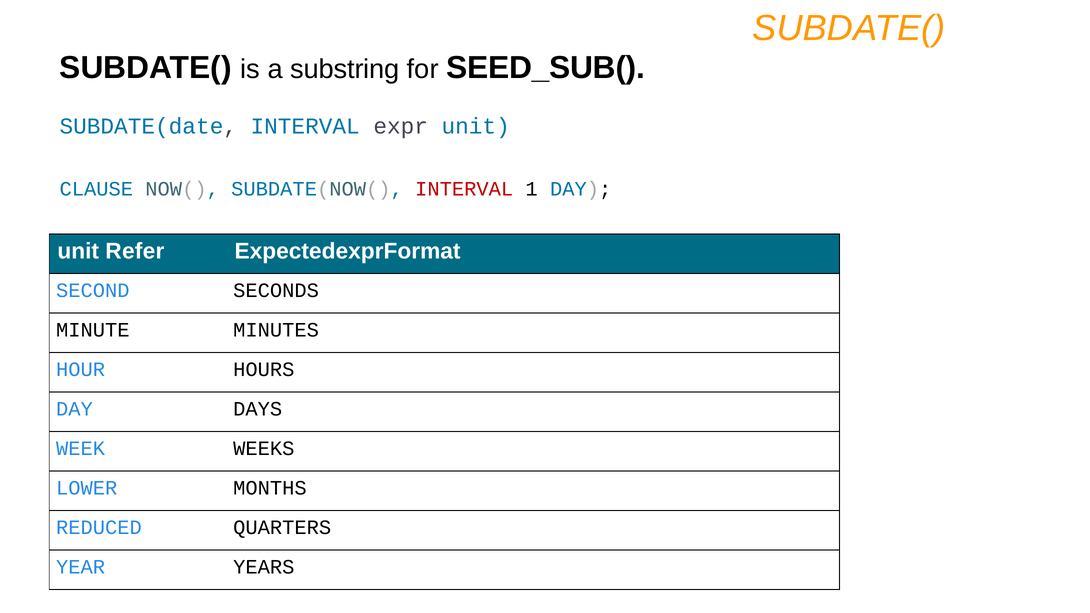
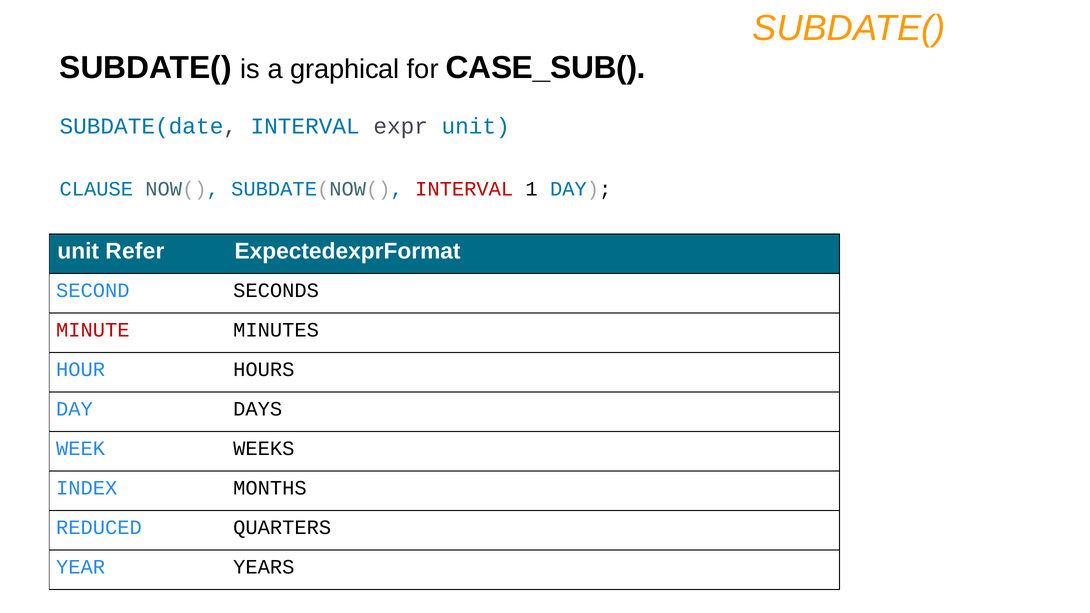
substring: substring -> graphical
SEED_SUB(: SEED_SUB( -> CASE_SUB(
MINUTE colour: black -> red
LOWER: LOWER -> INDEX
